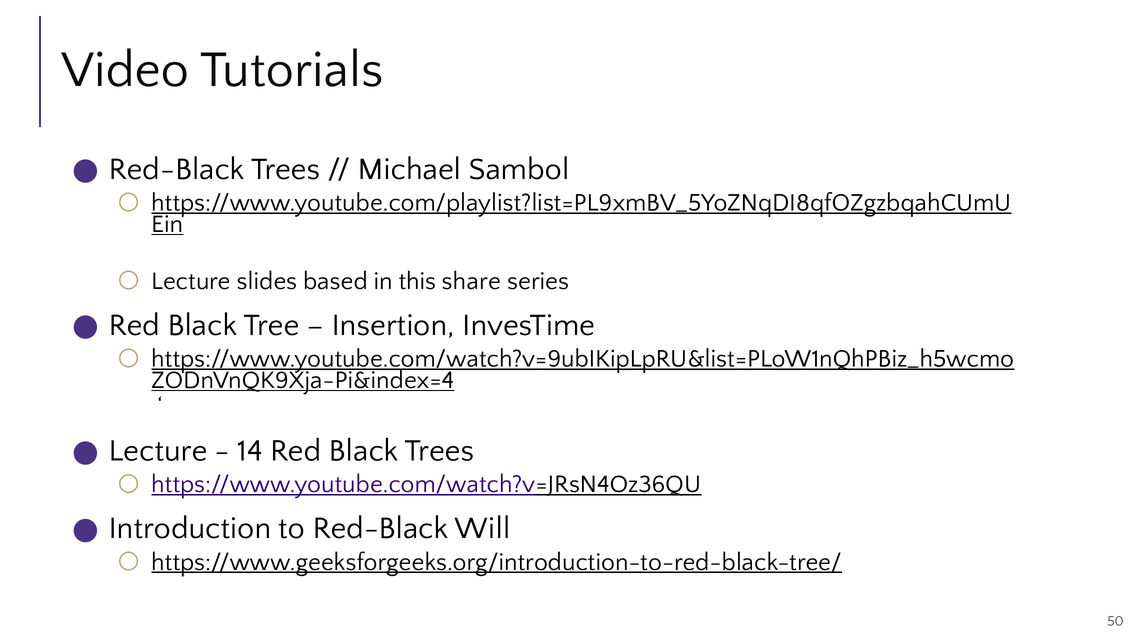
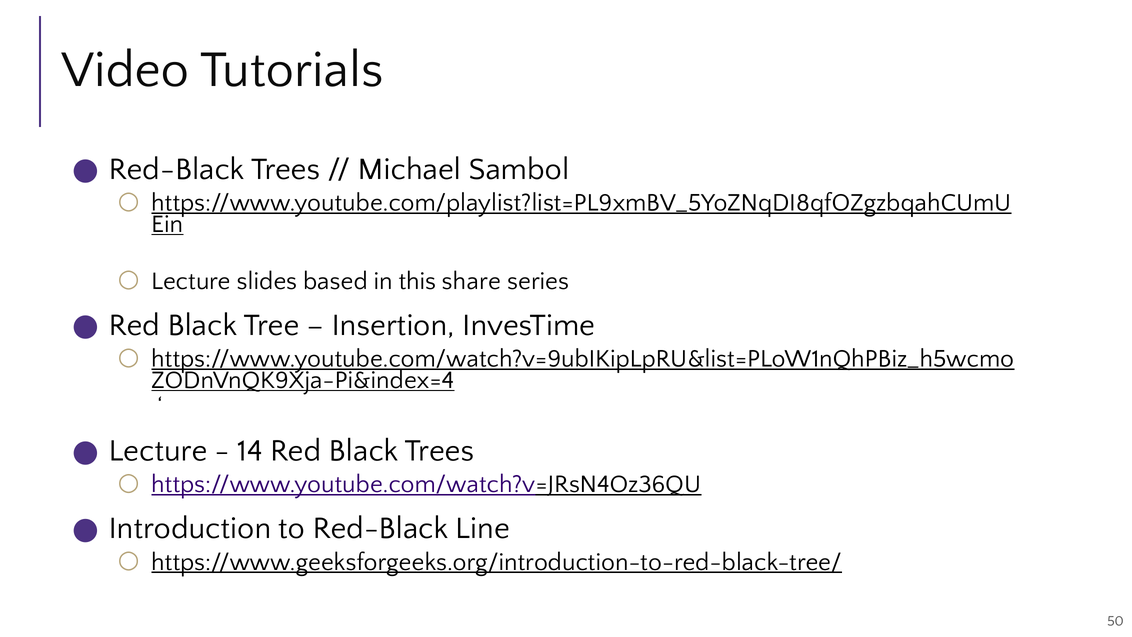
Will: Will -> Line
